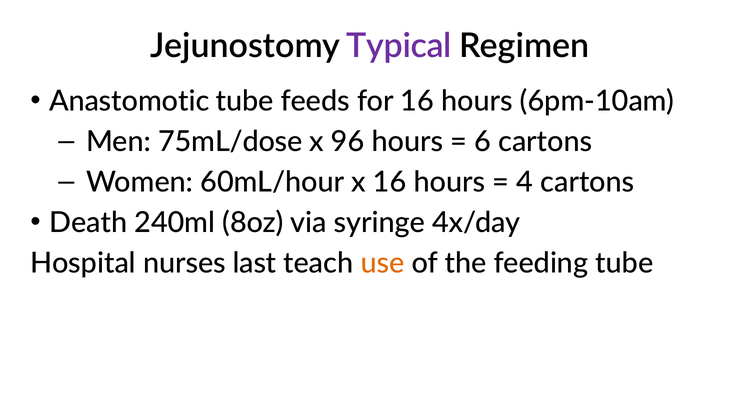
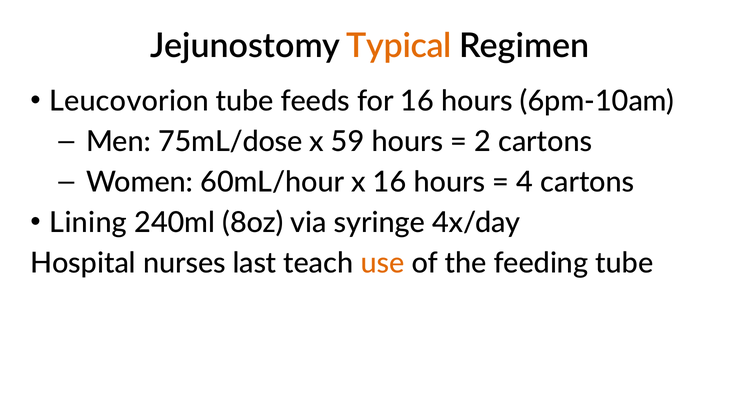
Typical colour: purple -> orange
Anastomotic: Anastomotic -> Leucovorion
96: 96 -> 59
6: 6 -> 2
Death: Death -> Lining
